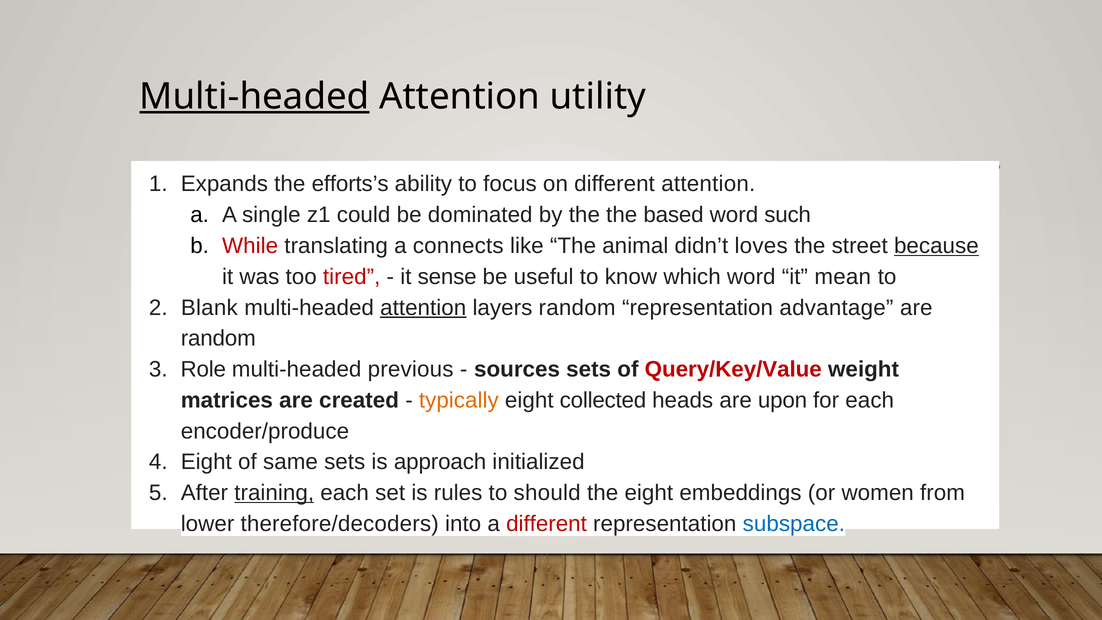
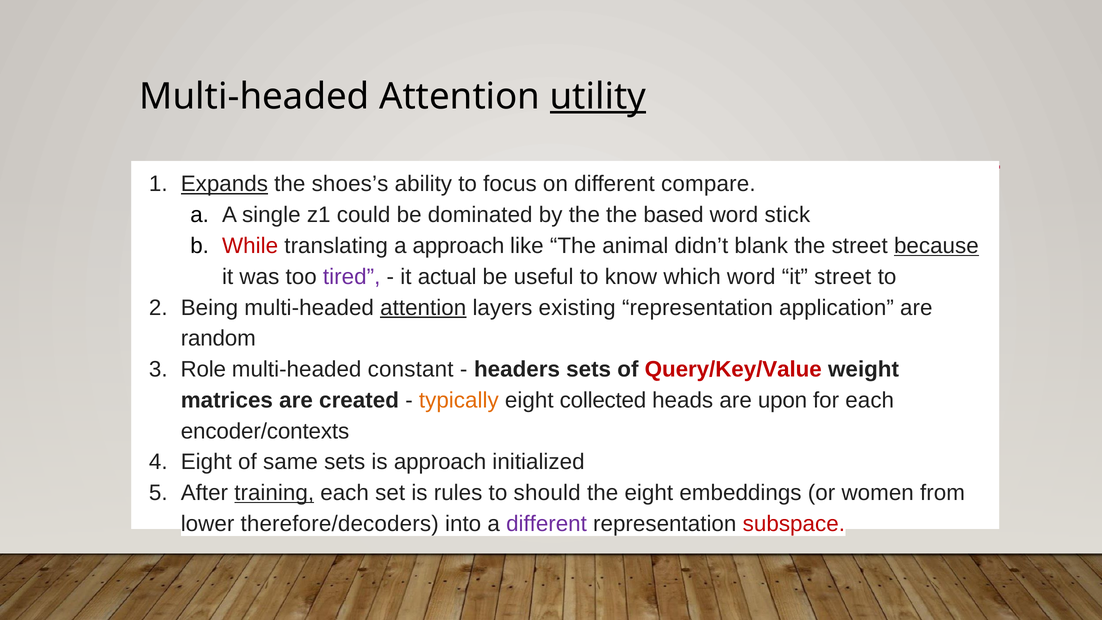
Multi-headed at (254, 96) underline: present -> none
utility underline: none -> present
Expands underline: none -> present
efforts’s: efforts’s -> shoes’s
different attention: attention -> compare
such: such -> stick
a connects: connects -> approach
loves: loves -> blank
tired colour: red -> purple
sense: sense -> actual
it mean: mean -> street
Blank: Blank -> Being
layers random: random -> existing
advantage: advantage -> application
previous: previous -> constant
sources: sources -> headers
encoder/produce: encoder/produce -> encoder/contexts
different at (546, 524) colour: red -> purple
subspace colour: blue -> red
